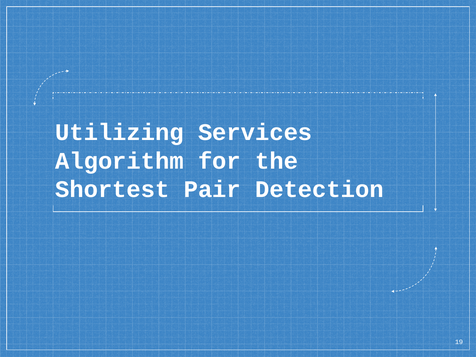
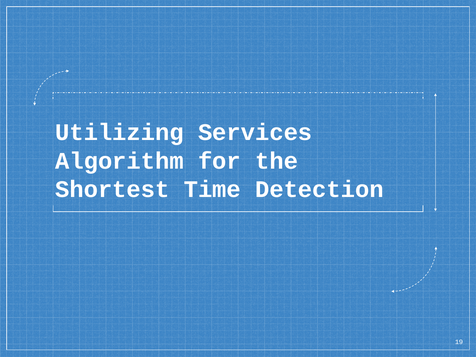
Pair: Pair -> Time
